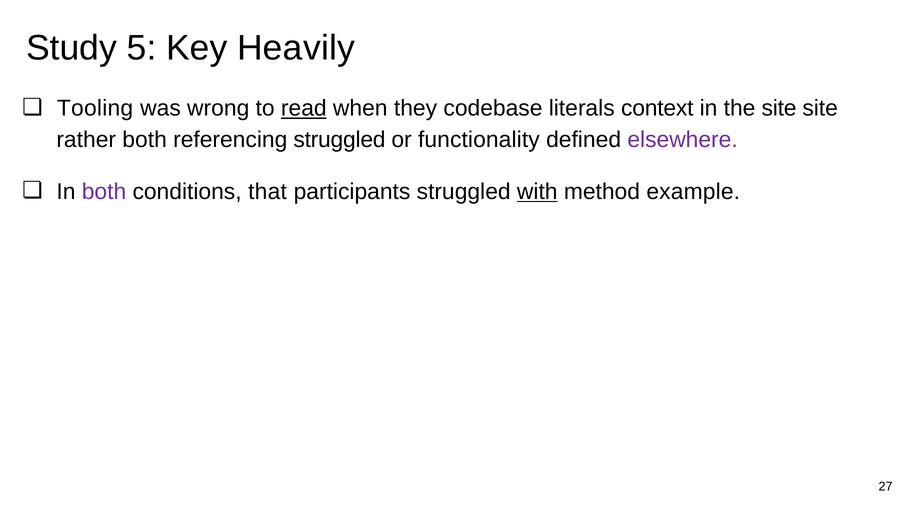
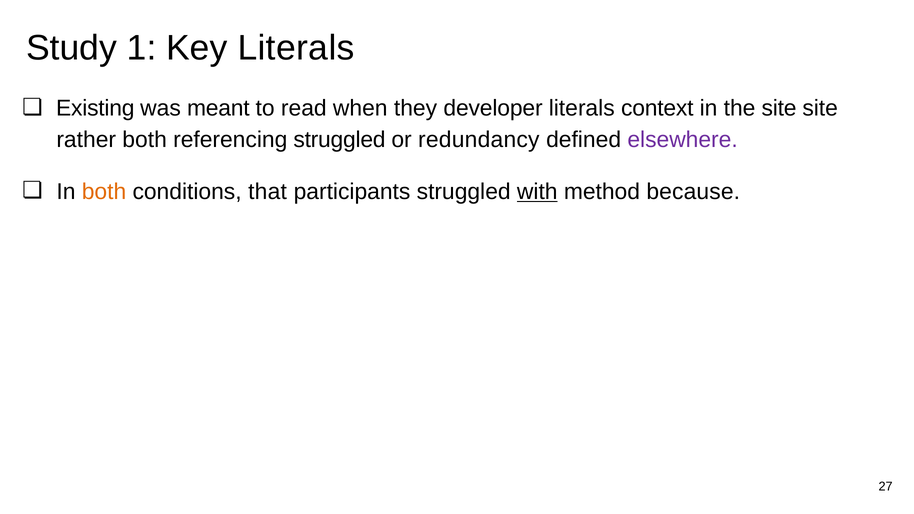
5: 5 -> 1
Key Heavily: Heavily -> Literals
Tooling: Tooling -> Existing
wrong: wrong -> meant
read underline: present -> none
codebase: codebase -> developer
functionality: functionality -> redundancy
both at (104, 192) colour: purple -> orange
example: example -> because
